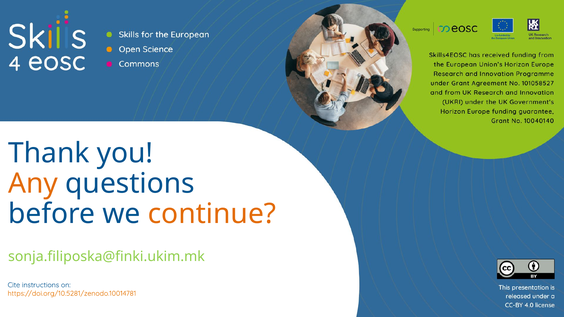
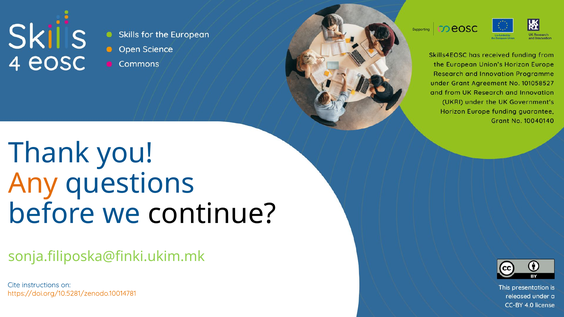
continue colour: orange -> black
